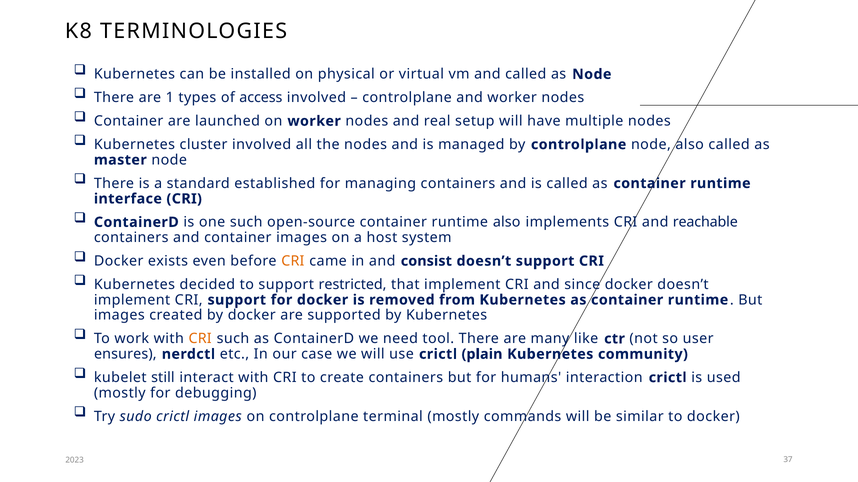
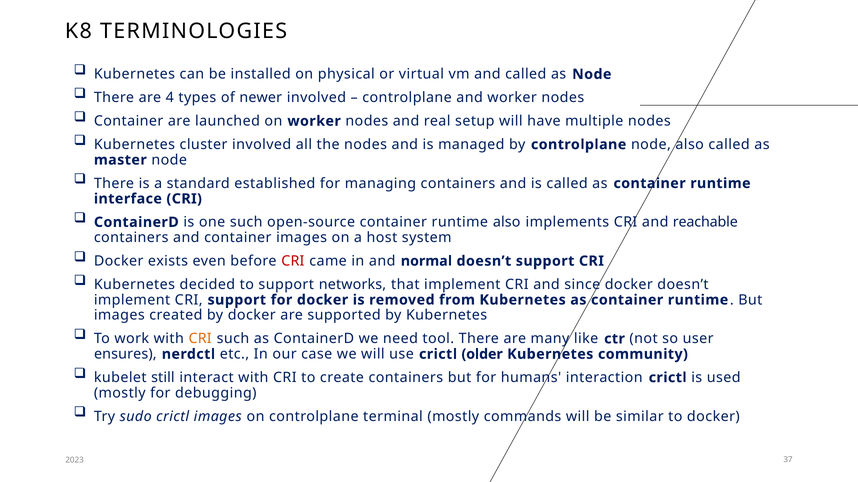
1: 1 -> 4
access: access -> newer
CRI at (293, 261) colour: orange -> red
consist: consist -> normal
restricted: restricted -> networks
plain: plain -> older
